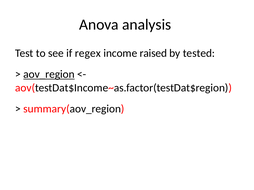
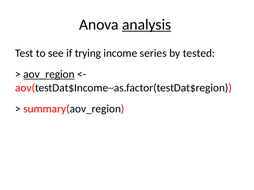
analysis underline: none -> present
regex: regex -> trying
raised: raised -> series
